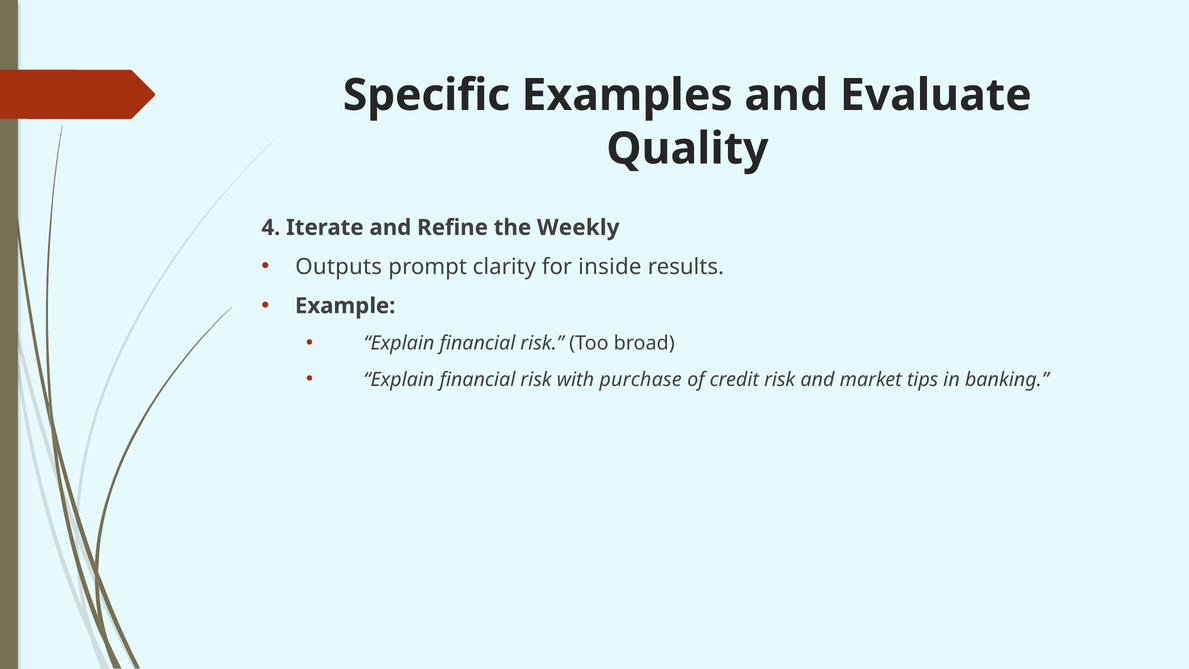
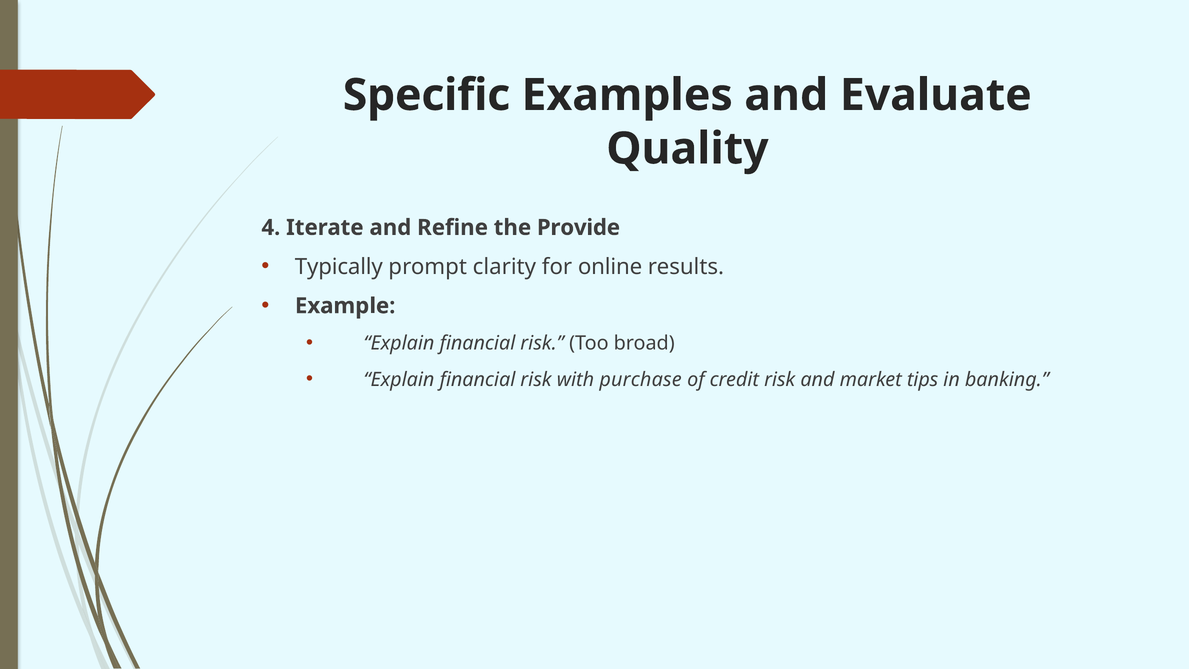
Weekly: Weekly -> Provide
Outputs: Outputs -> Typically
inside: inside -> online
